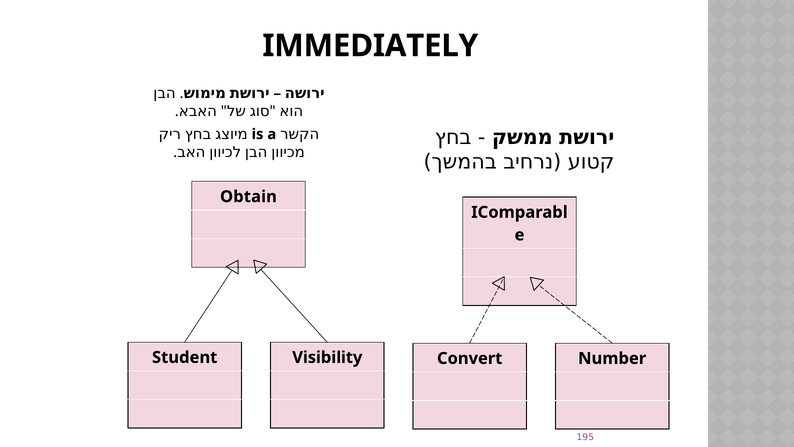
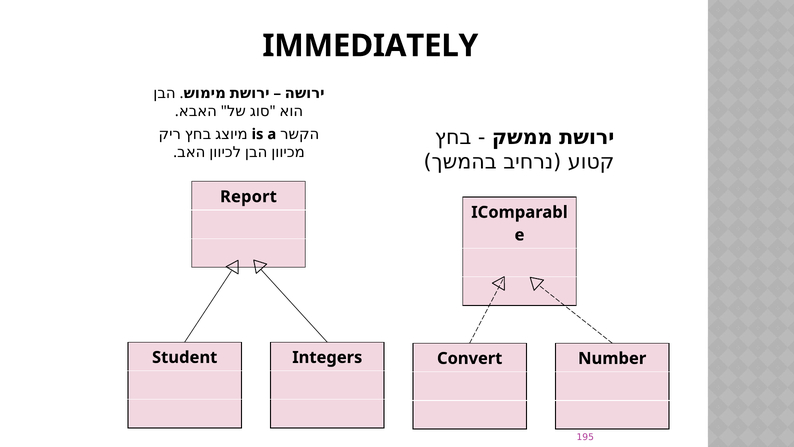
Obtain: Obtain -> Report
Visibility: Visibility -> Integers
